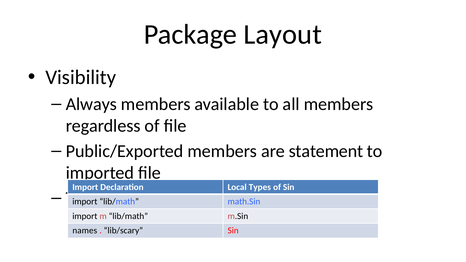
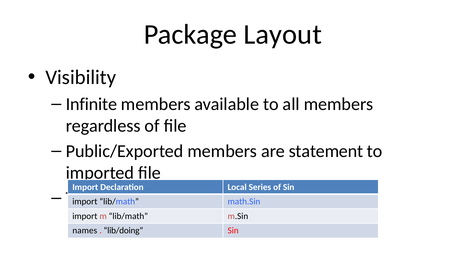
Always: Always -> Infinite
Local Types: Types -> Series
lib/scary: lib/scary -> lib/doing
